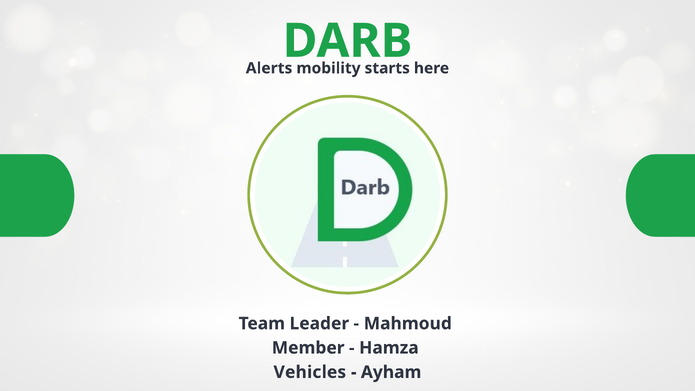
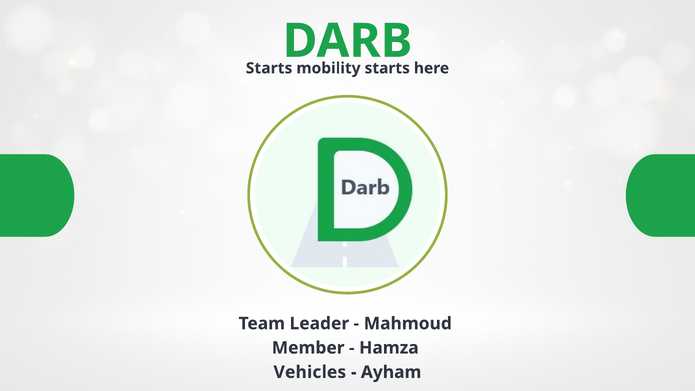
Alerts at (269, 68): Alerts -> Starts
